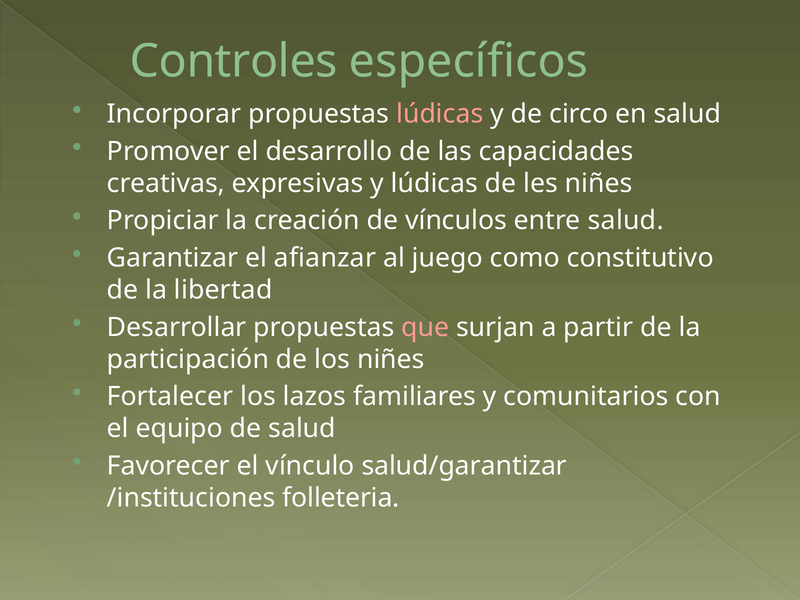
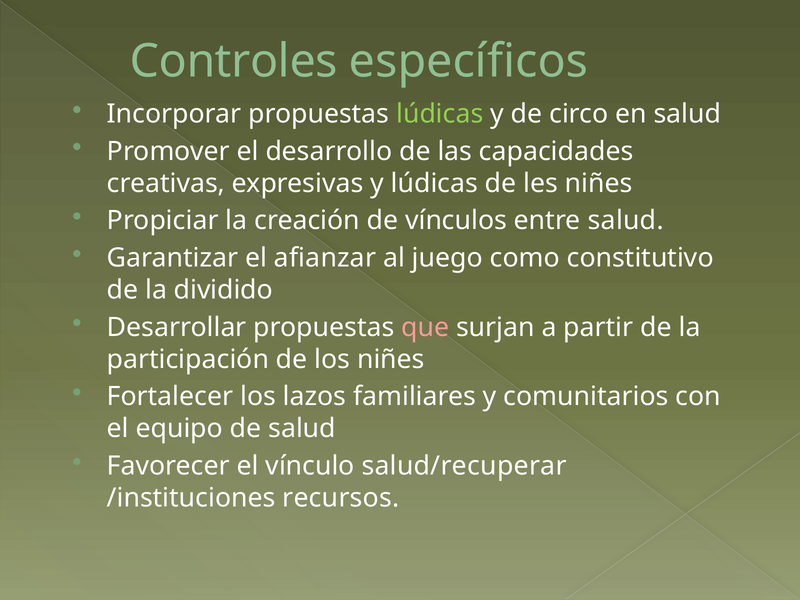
lúdicas at (440, 114) colour: pink -> light green
libertad: libertad -> dividido
salud/garantizar: salud/garantizar -> salud/recuperar
folleteria: folleteria -> recursos
